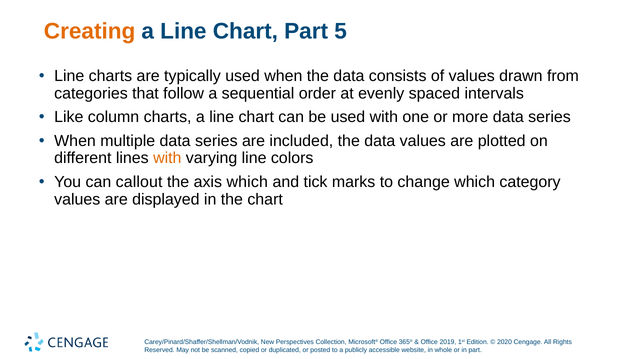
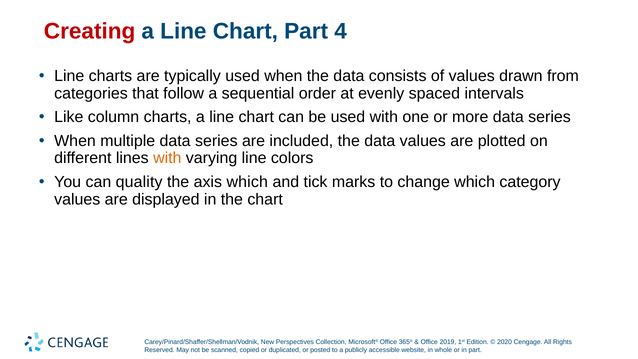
Creating colour: orange -> red
5: 5 -> 4
callout: callout -> quality
